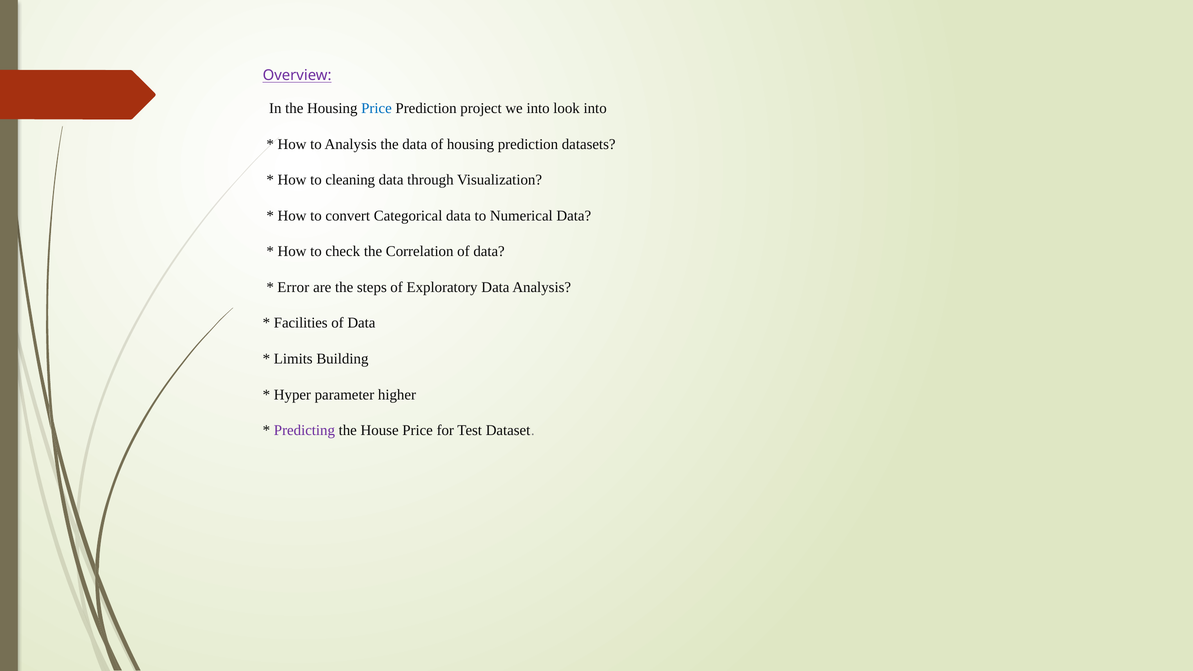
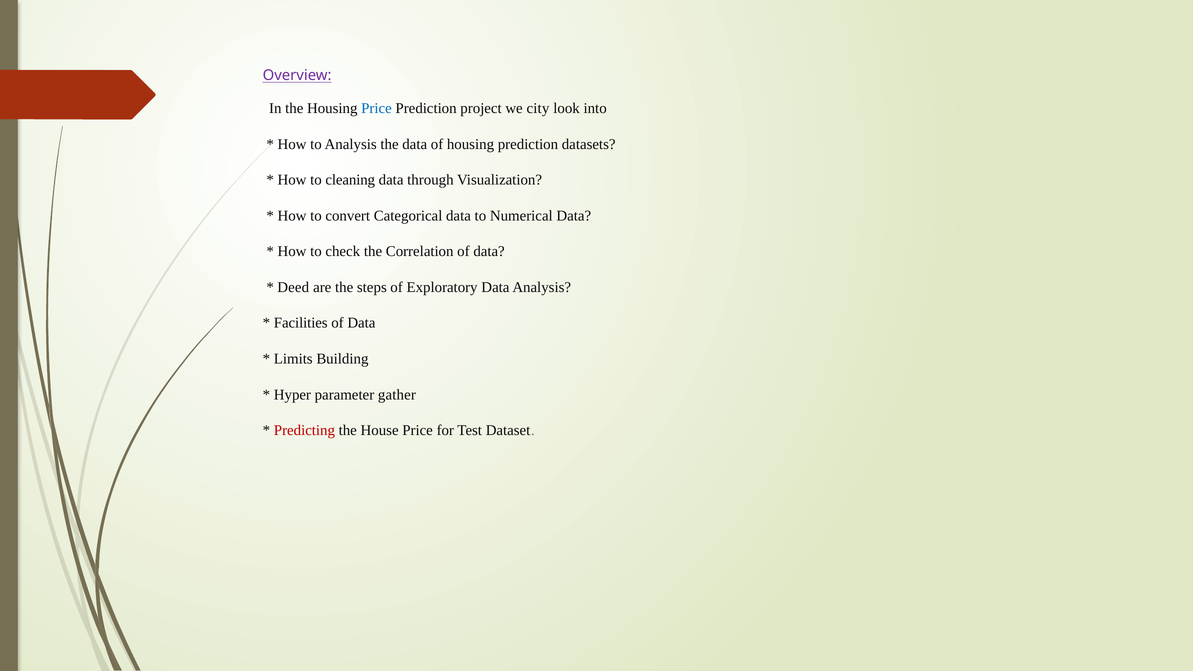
we into: into -> city
Error: Error -> Deed
higher: higher -> gather
Predicting colour: purple -> red
